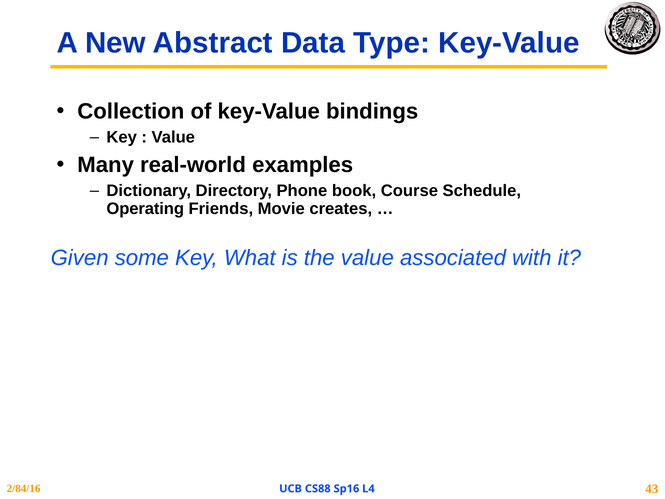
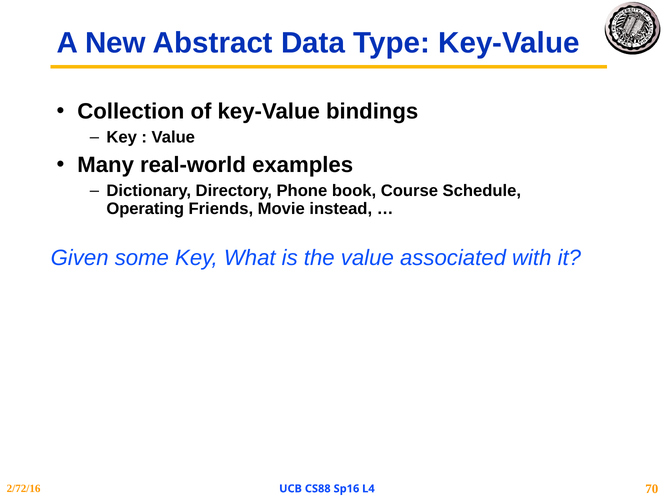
creates: creates -> instead
2/84/16: 2/84/16 -> 2/72/16
43: 43 -> 70
